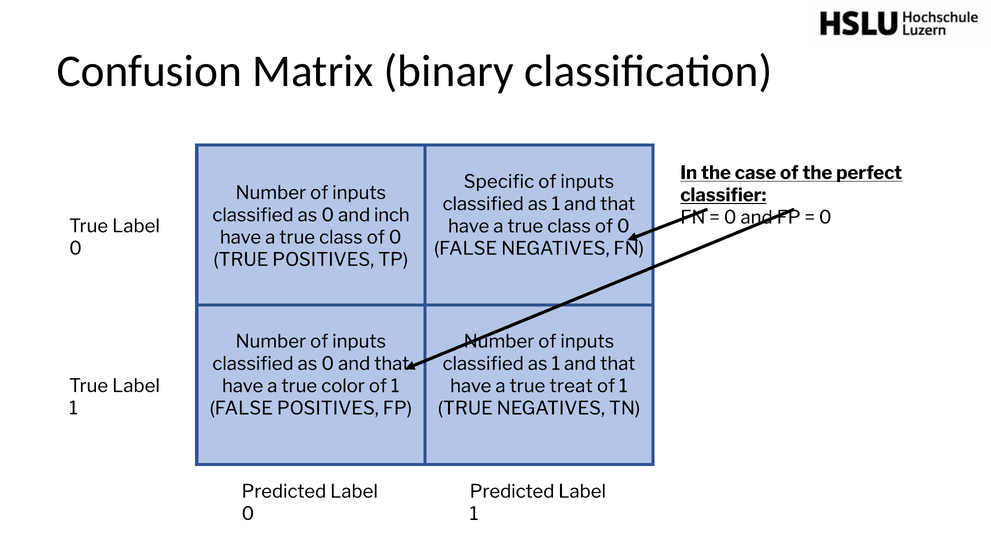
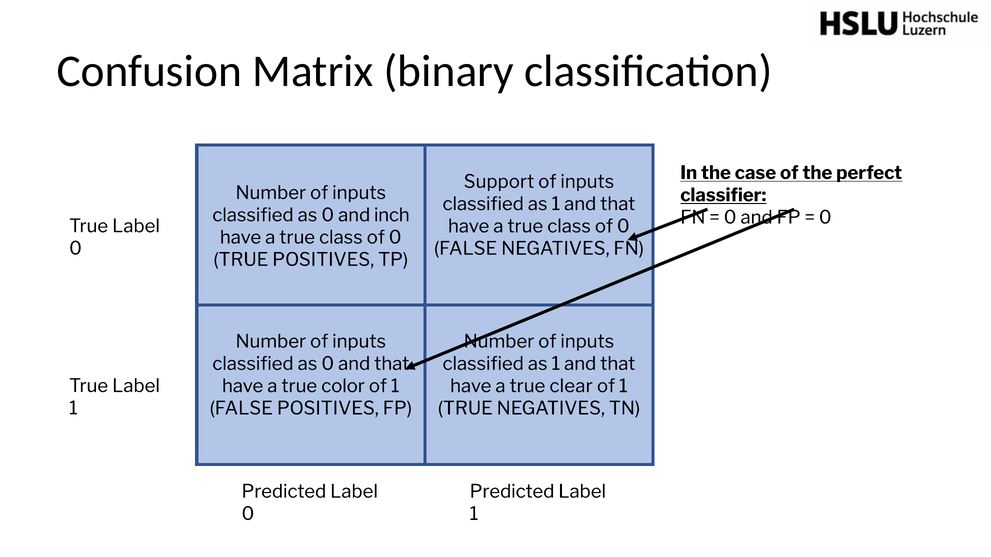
Specific: Specific -> Support
treat: treat -> clear
